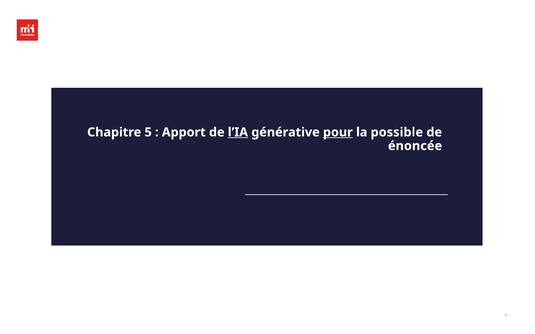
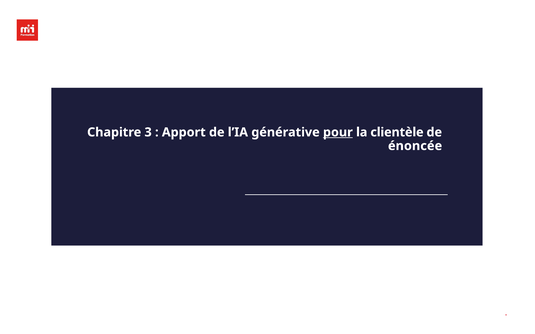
5: 5 -> 3
l’IA underline: present -> none
possible: possible -> clientèle
